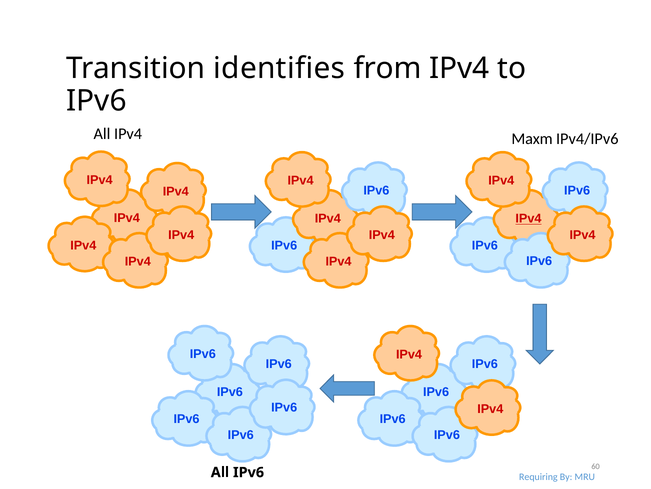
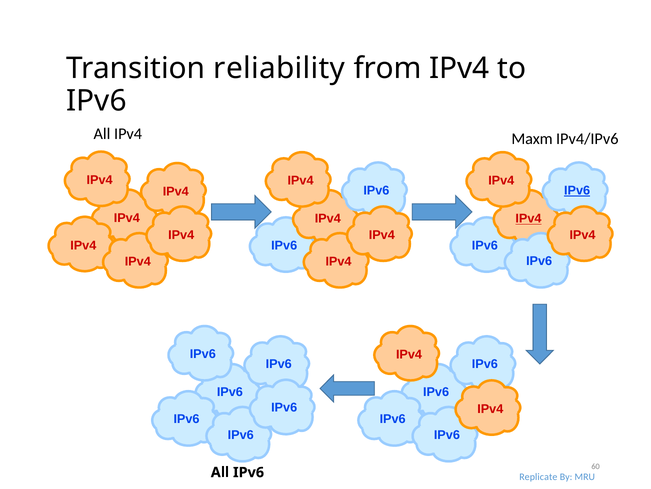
identifies: identifies -> reliability
IPv6 at (577, 190) underline: none -> present
Requiring: Requiring -> Replicate
